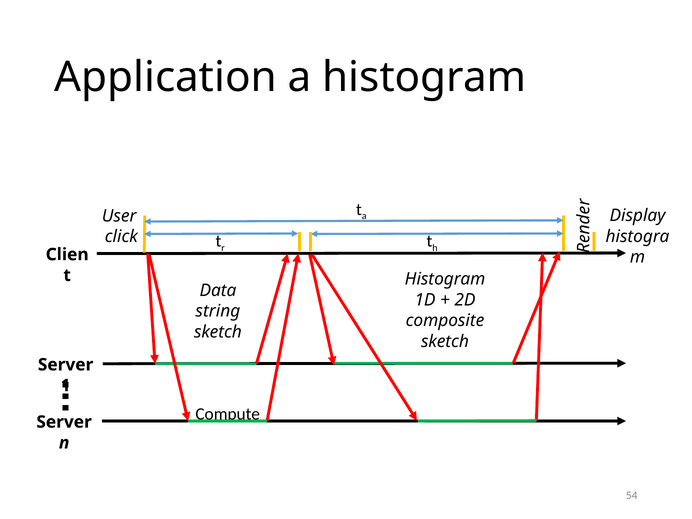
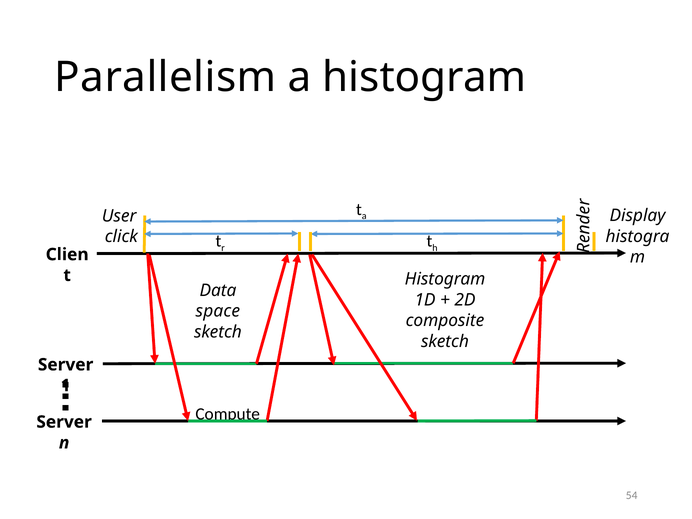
Application: Application -> Parallelism
string: string -> space
